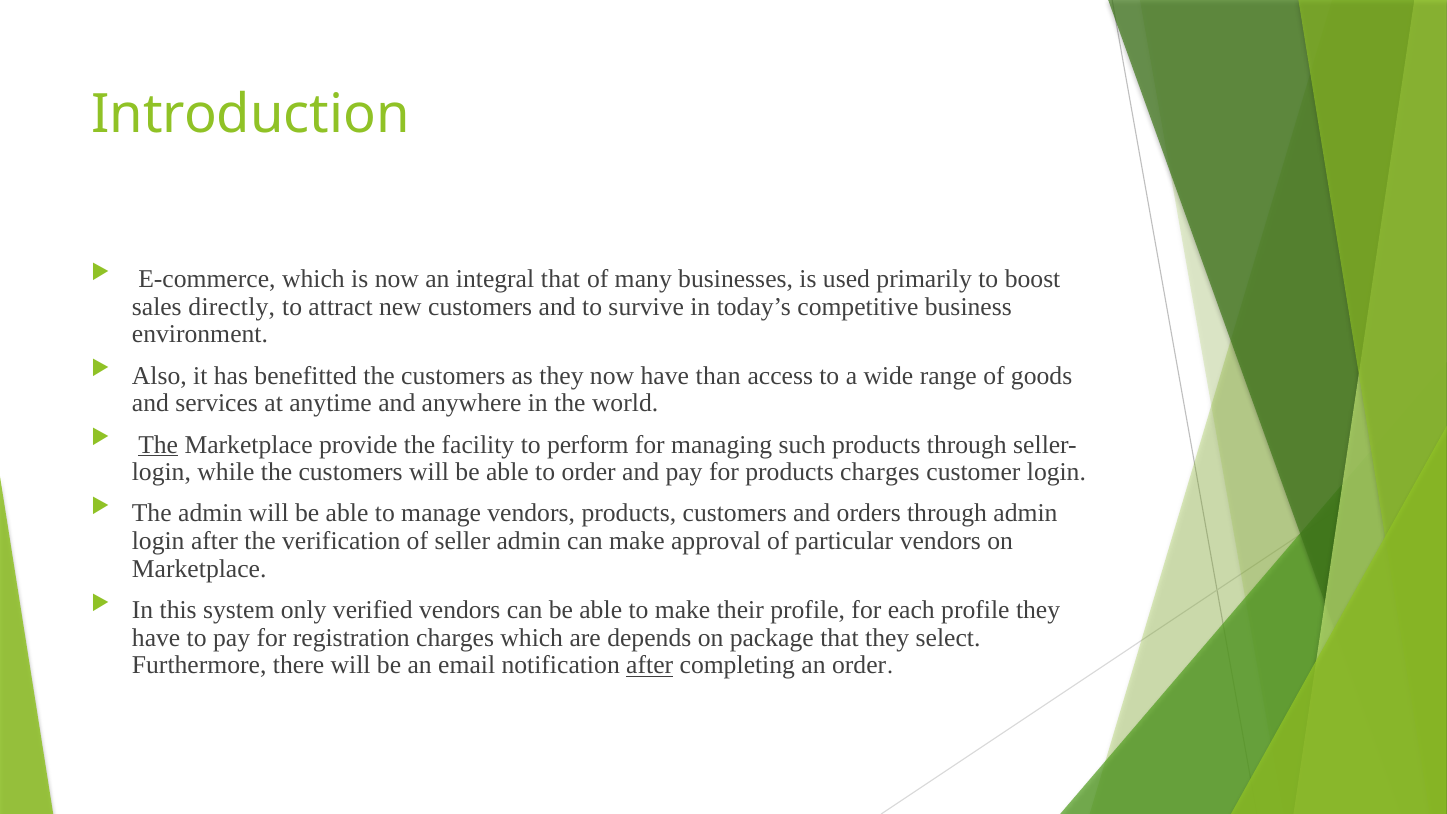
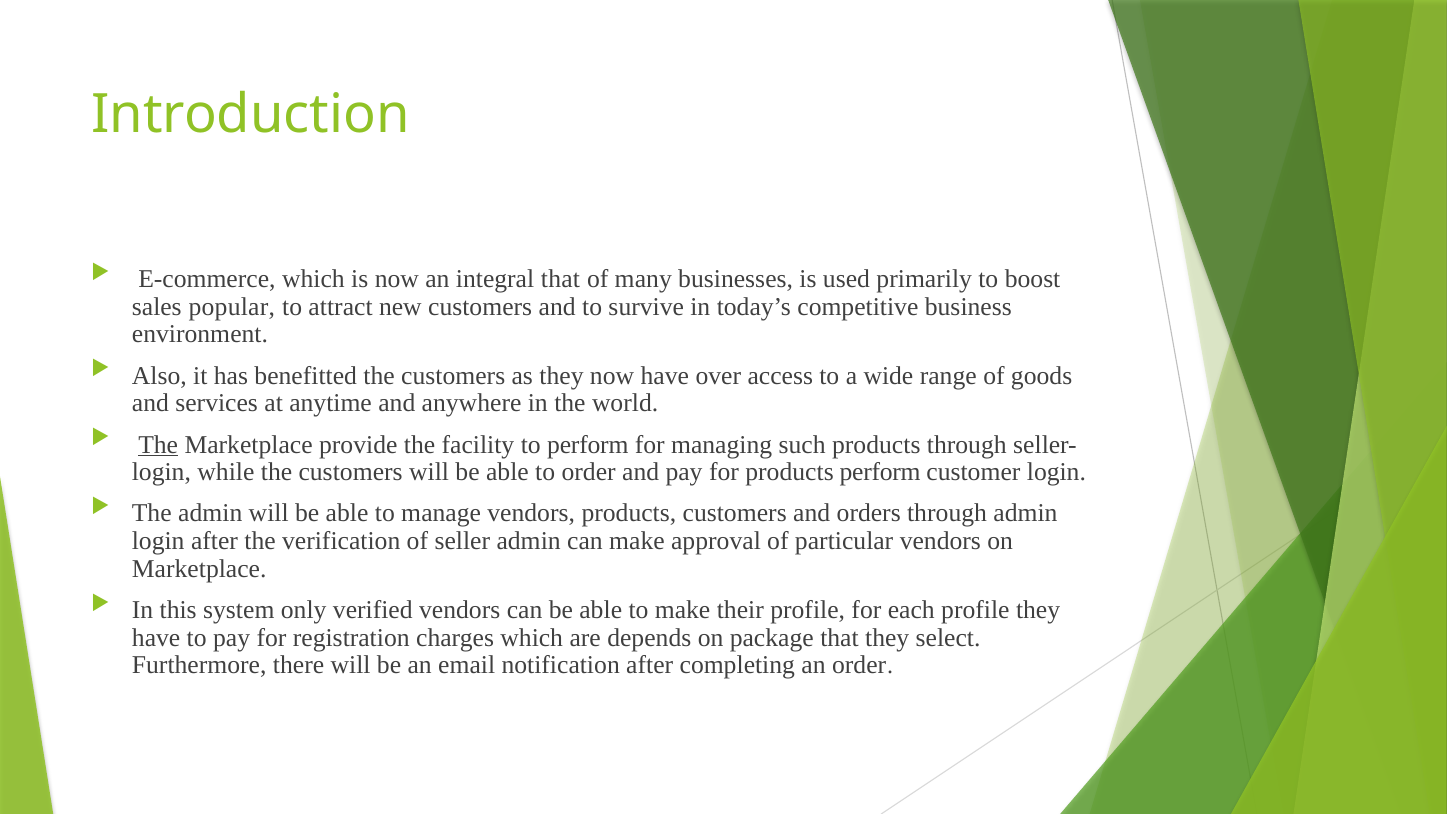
directly: directly -> popular
than: than -> over
products charges: charges -> perform
after at (650, 665) underline: present -> none
